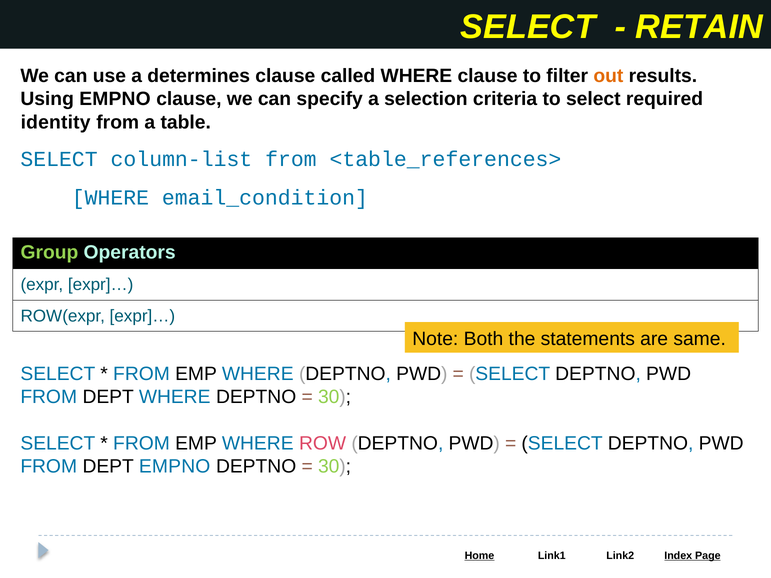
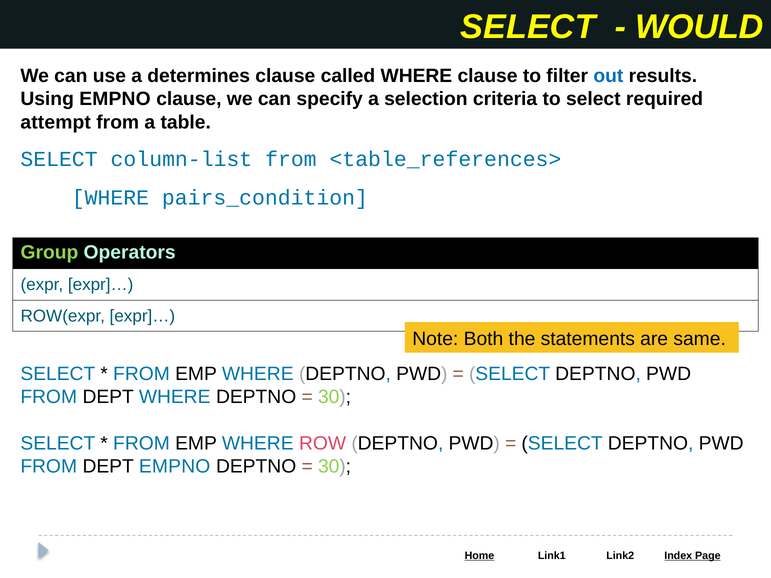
RETAIN: RETAIN -> WOULD
out colour: orange -> blue
identity: identity -> attempt
email_condition: email_condition -> pairs_condition
